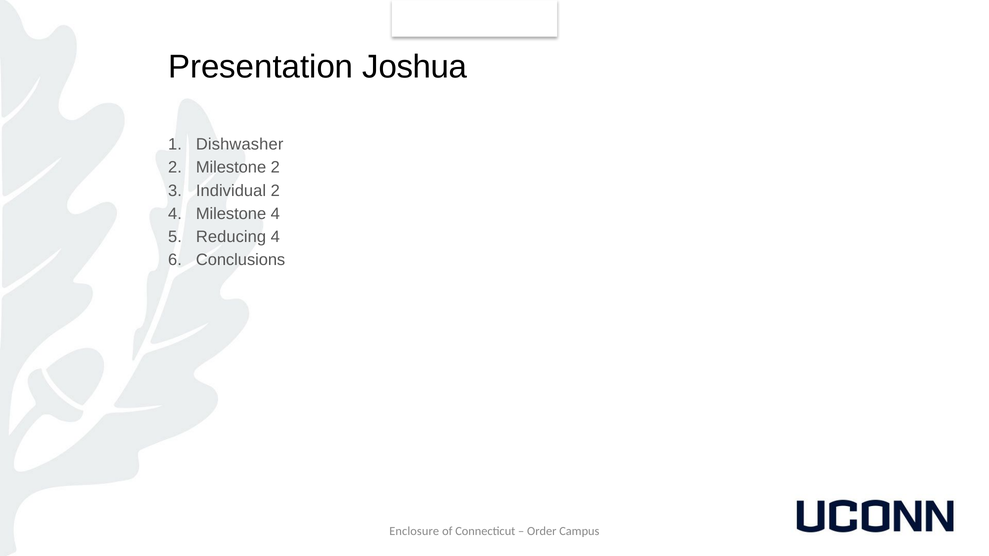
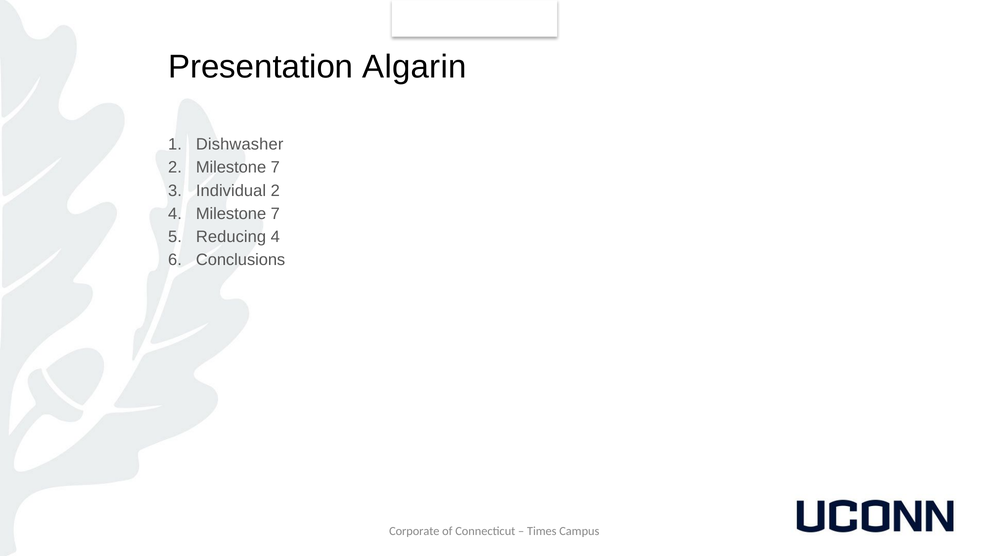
Joshua: Joshua -> Algarin
2 Milestone 2: 2 -> 7
4 Milestone 4: 4 -> 7
Enclosure: Enclosure -> Corporate
Order: Order -> Times
